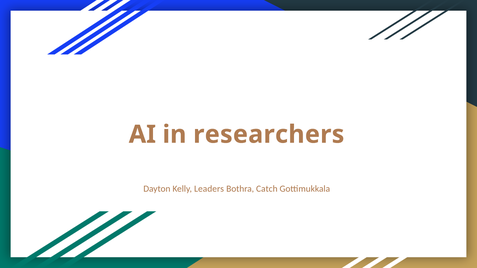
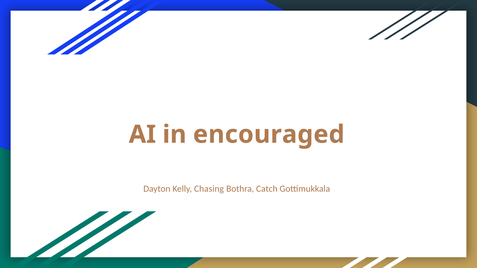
researchers: researchers -> encouraged
Leaders: Leaders -> Chasing
